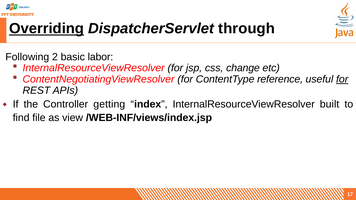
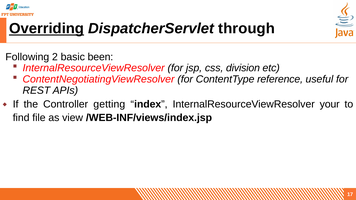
labor: labor -> been
change: change -> division
for at (342, 79) underline: present -> none
built: built -> your
